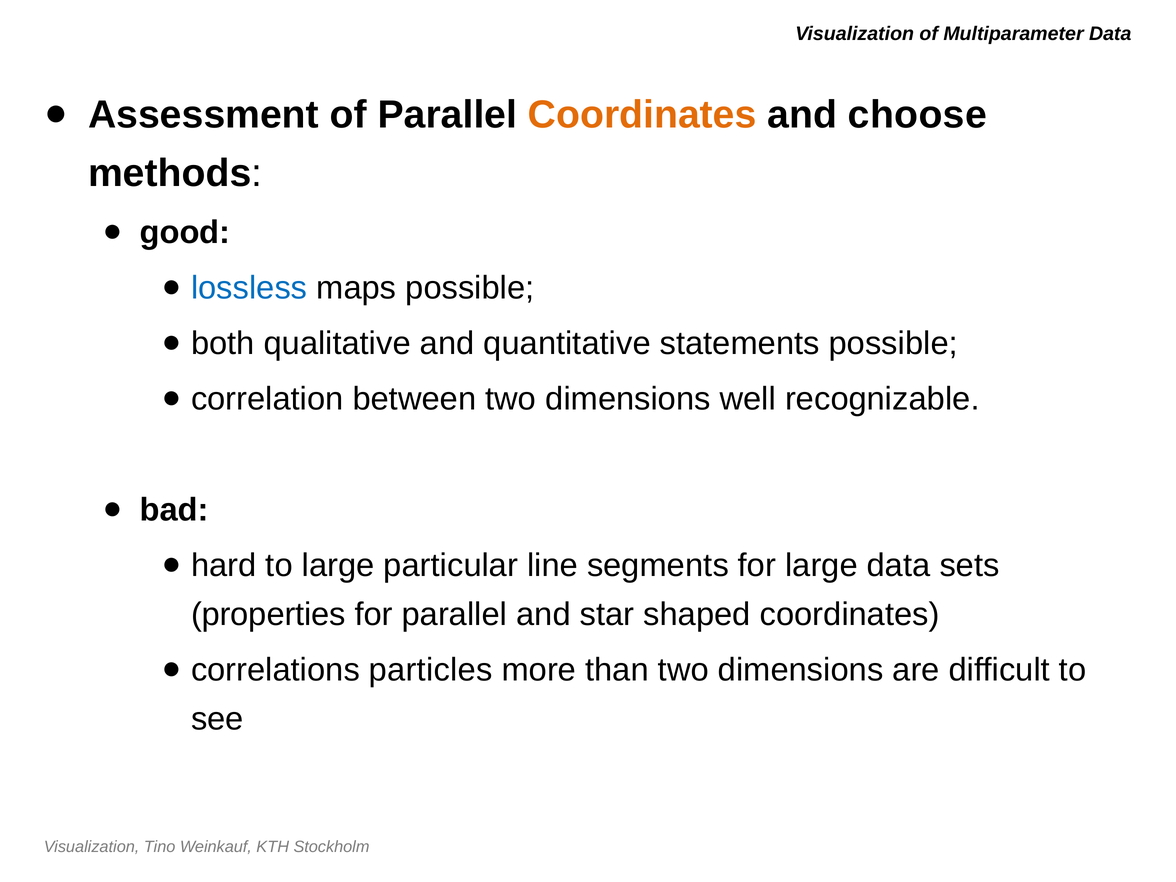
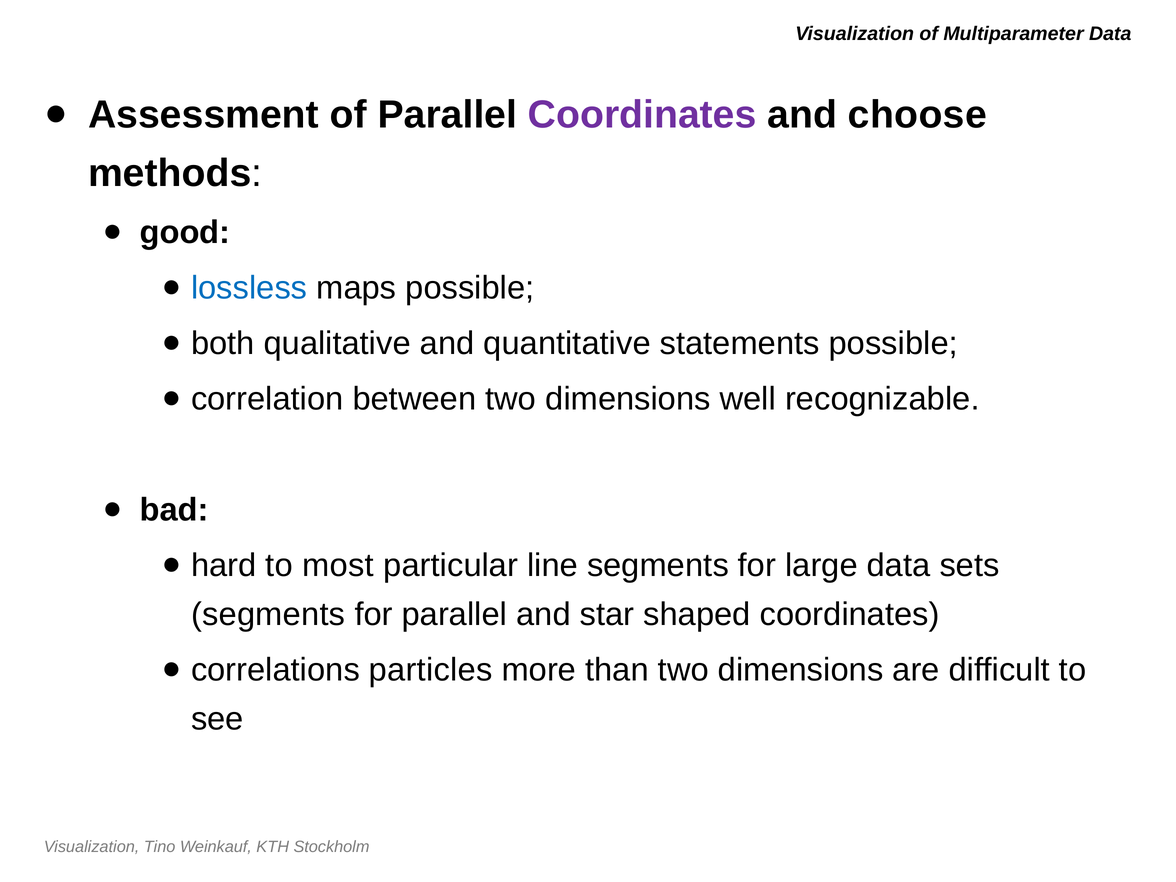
Coordinates at (642, 115) colour: orange -> purple
to large: large -> most
properties at (268, 614): properties -> segments
